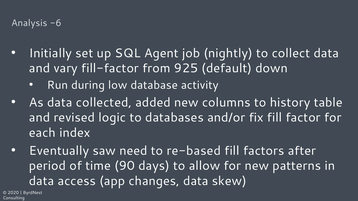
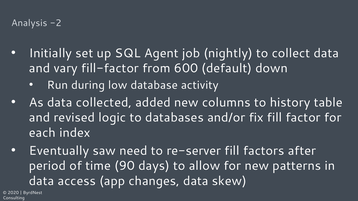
-6: -6 -> -2
925: 925 -> 600
re-based: re-based -> re-server
